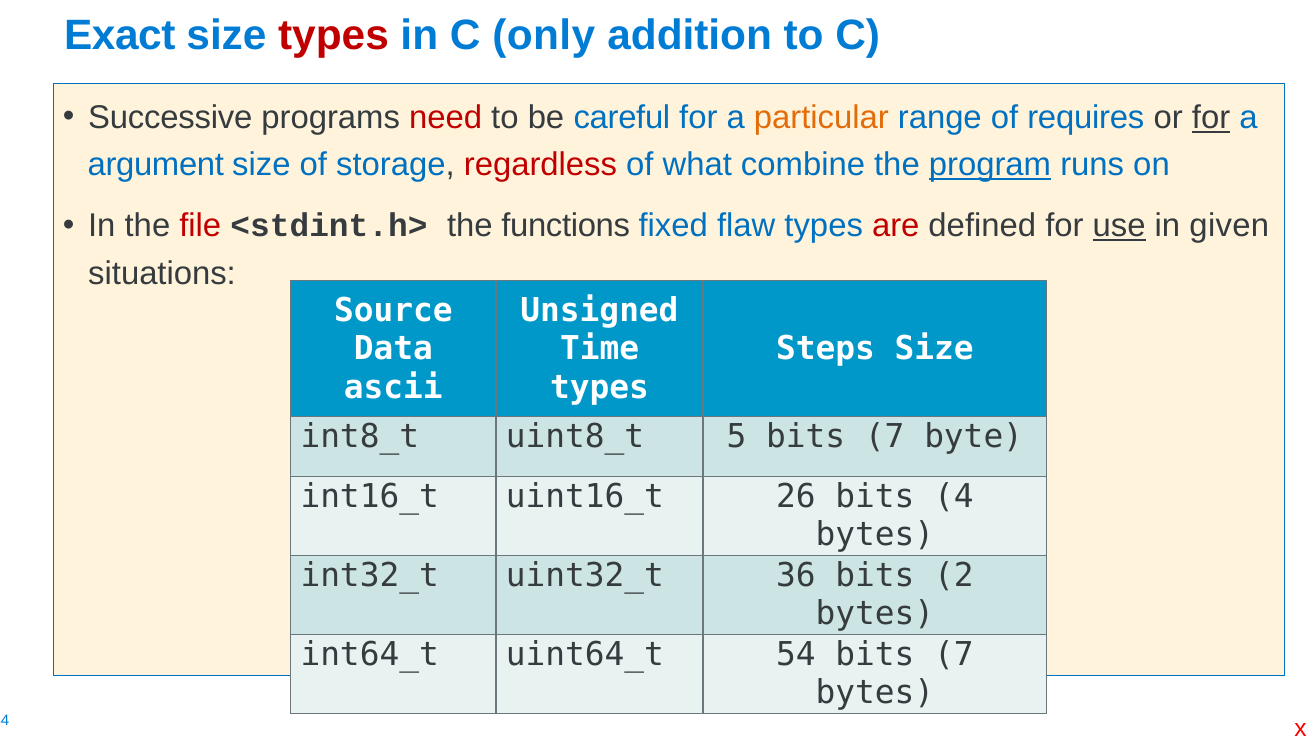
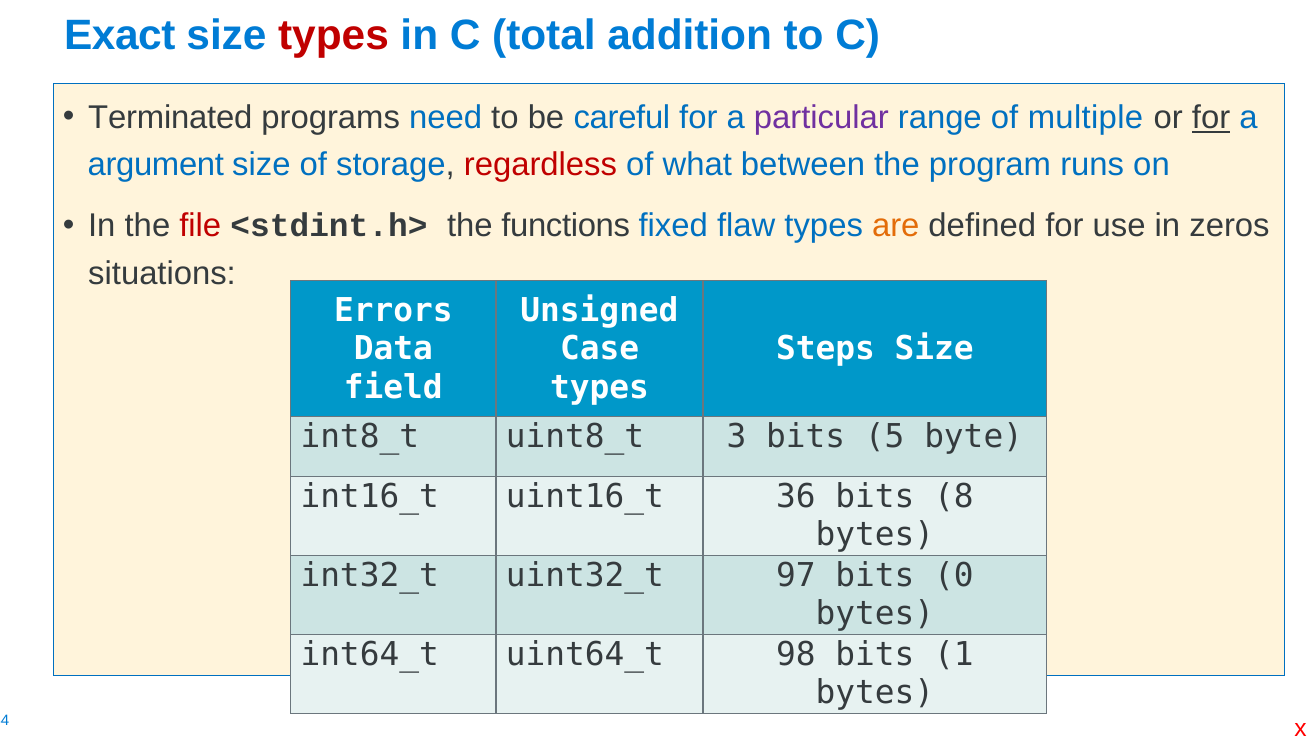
only: only -> total
Successive: Successive -> Terminated
need colour: red -> blue
particular colour: orange -> purple
requires: requires -> multiple
combine: combine -> between
program underline: present -> none
are colour: red -> orange
use underline: present -> none
given: given -> zeros
Source: Source -> Errors
Time: Time -> Case
ascii: ascii -> field
5: 5 -> 3
7 at (885, 436): 7 -> 5
26: 26 -> 36
4: 4 -> 8
36: 36 -> 97
2: 2 -> 0
54: 54 -> 98
7 at (954, 654): 7 -> 1
